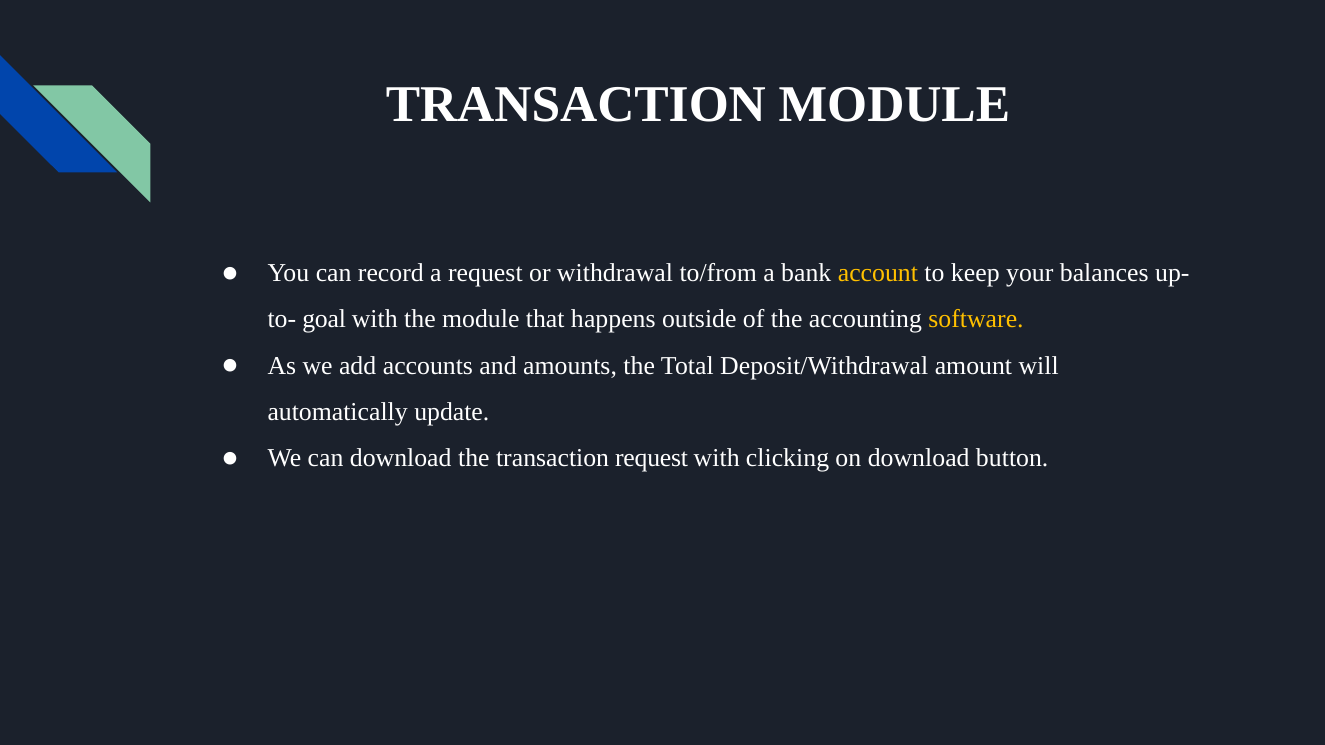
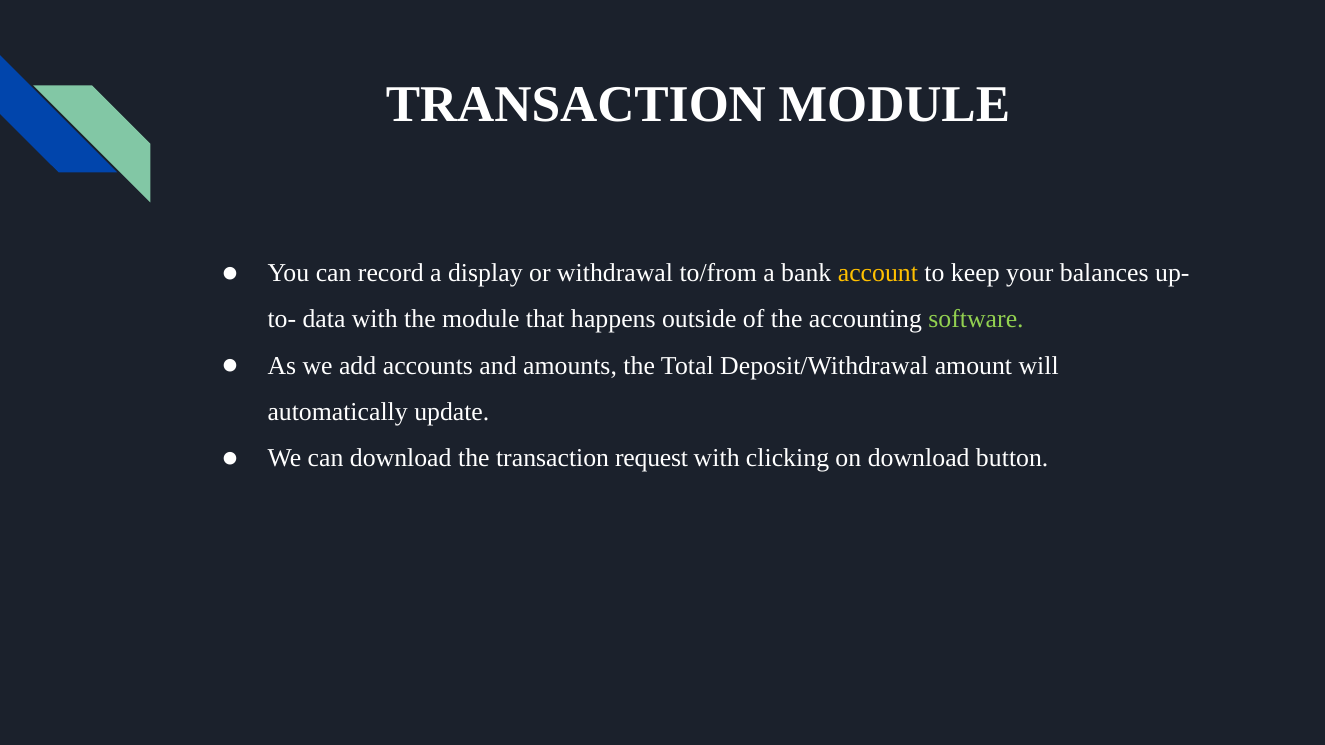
a request: request -> display
goal: goal -> data
software colour: yellow -> light green
